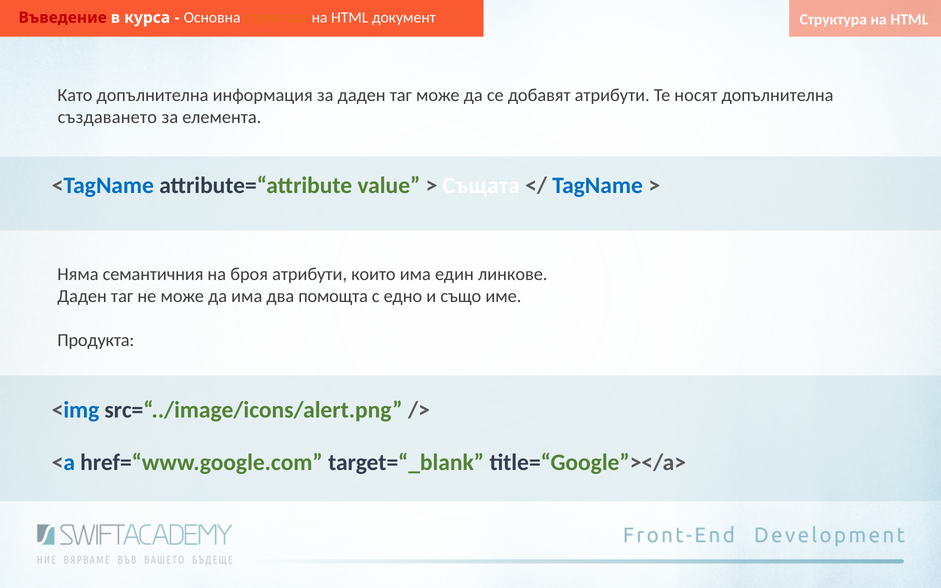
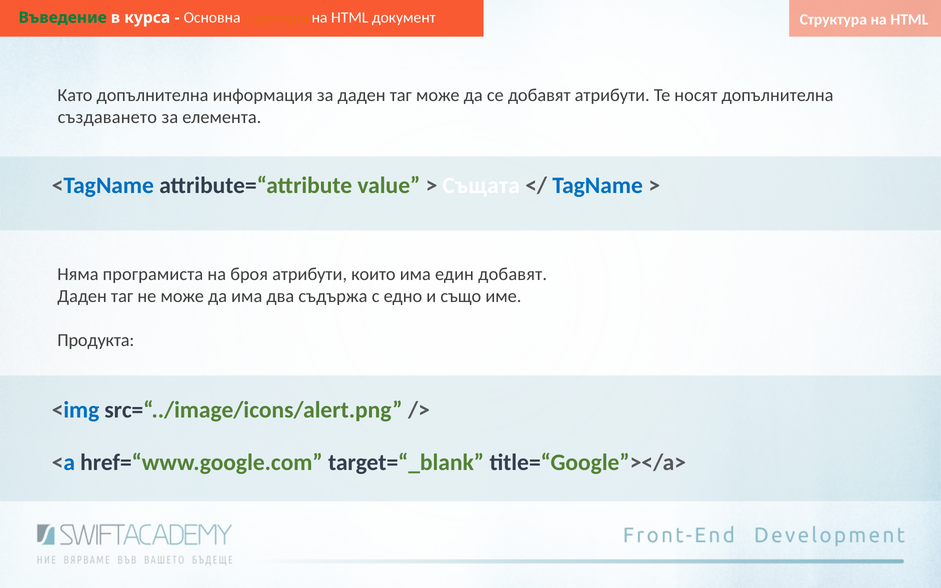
Въведение colour: red -> green
семантичния: семантичния -> програмиста
един линкове: линкове -> добавят
помощта: помощта -> съдържа
